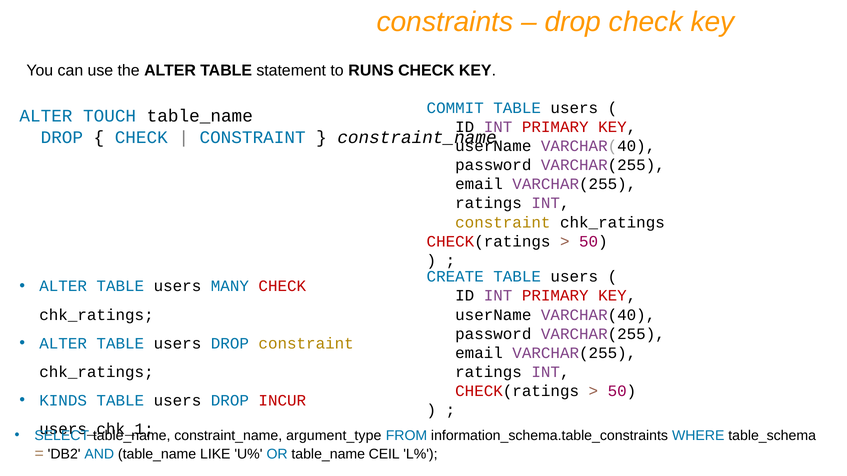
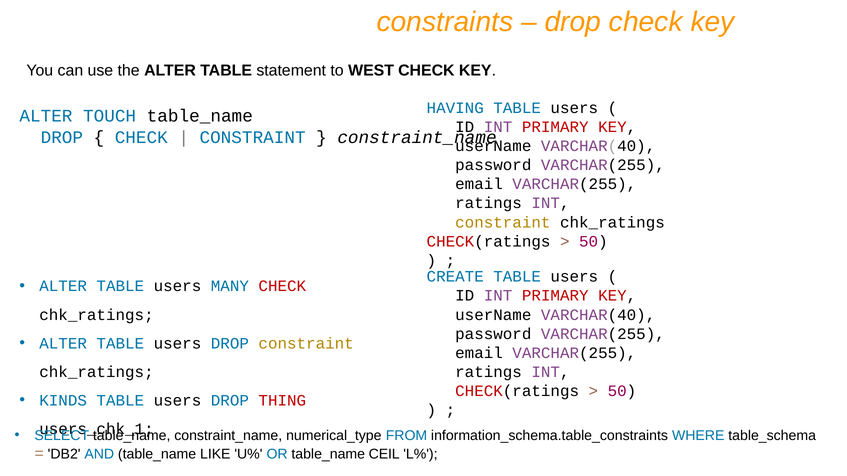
RUNS: RUNS -> WEST
COMMIT: COMMIT -> HAVING
INCUR: INCUR -> THING
argument_type: argument_type -> numerical_type
